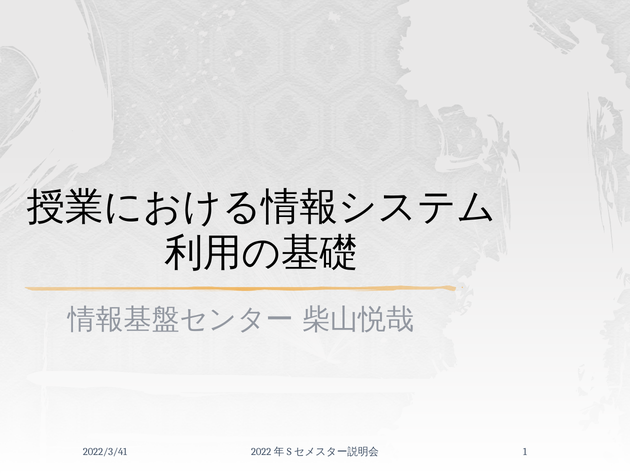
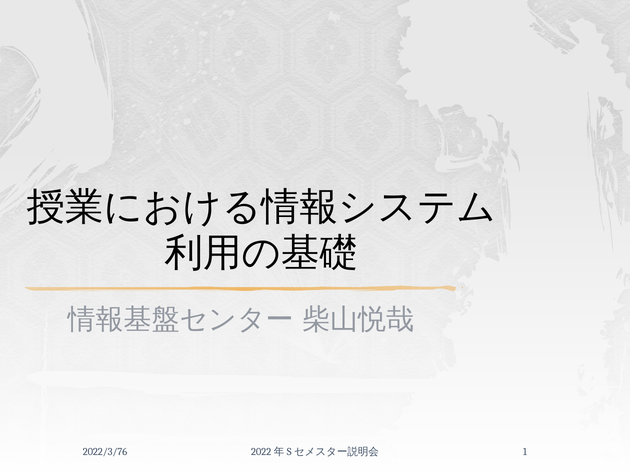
2022/3/41: 2022/3/41 -> 2022/3/76
